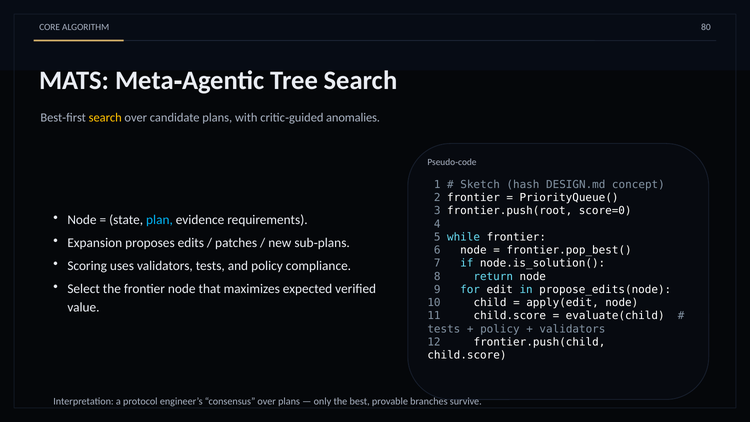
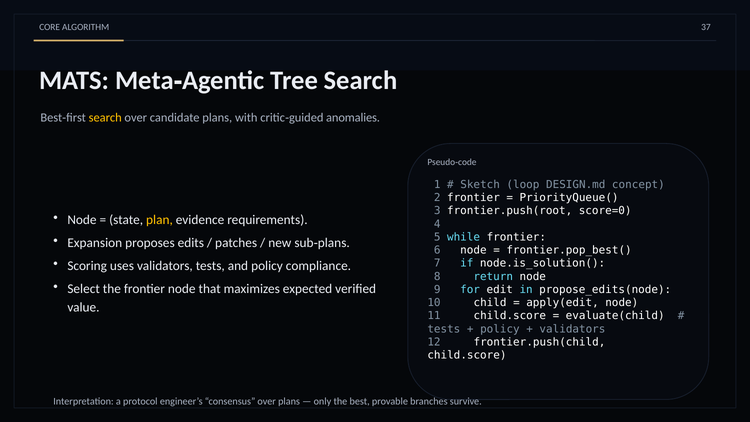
80: 80 -> 37
hash: hash -> loop
plan colour: light blue -> yellow
